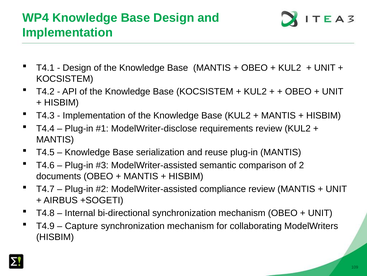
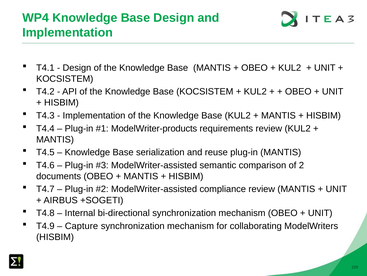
ModelWriter-disclose: ModelWriter-disclose -> ModelWriter-products
